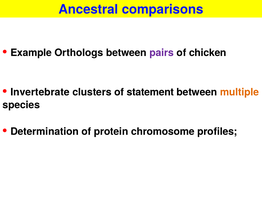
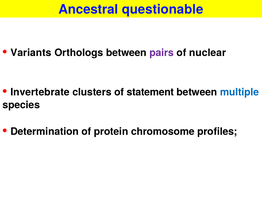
comparisons: comparisons -> questionable
Example: Example -> Variants
chicken: chicken -> nuclear
multiple colour: orange -> blue
